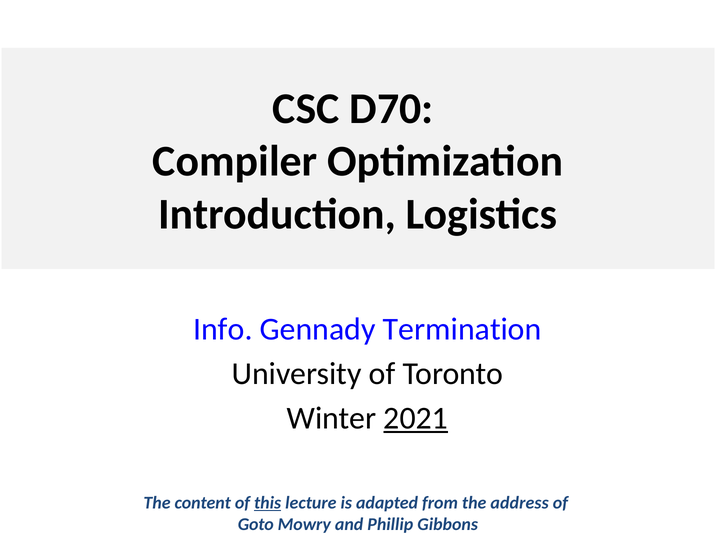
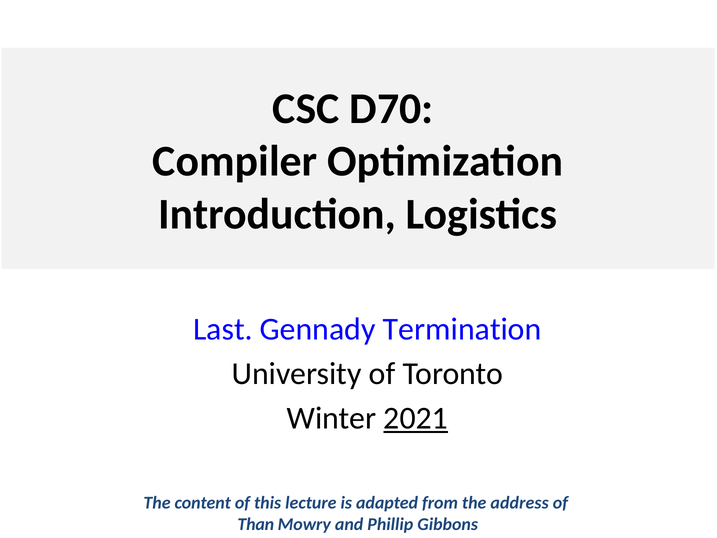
Info: Info -> Last
this underline: present -> none
Goto: Goto -> Than
